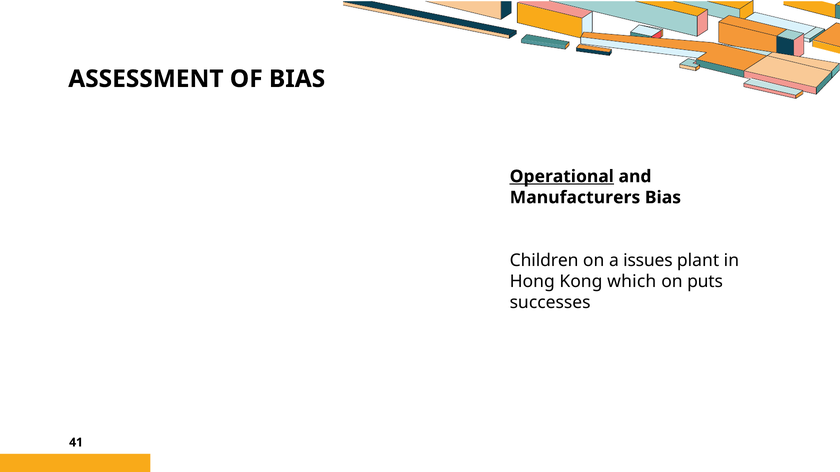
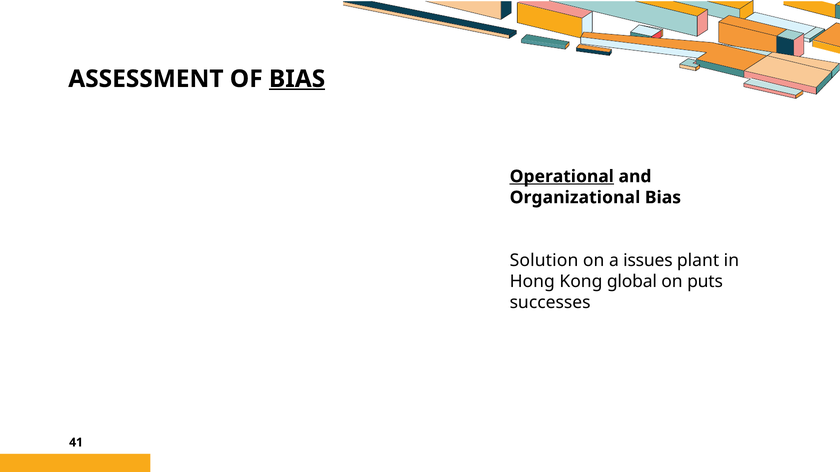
BIAS at (297, 79) underline: none -> present
Manufacturers: Manufacturers -> Organizational
Children: Children -> Solution
which: which -> global
